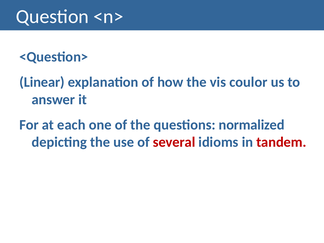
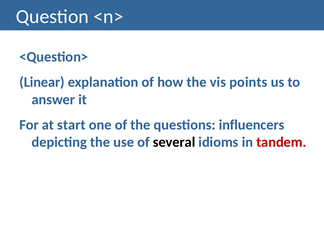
coulor: coulor -> points
each: each -> start
normalized: normalized -> influencers
several colour: red -> black
